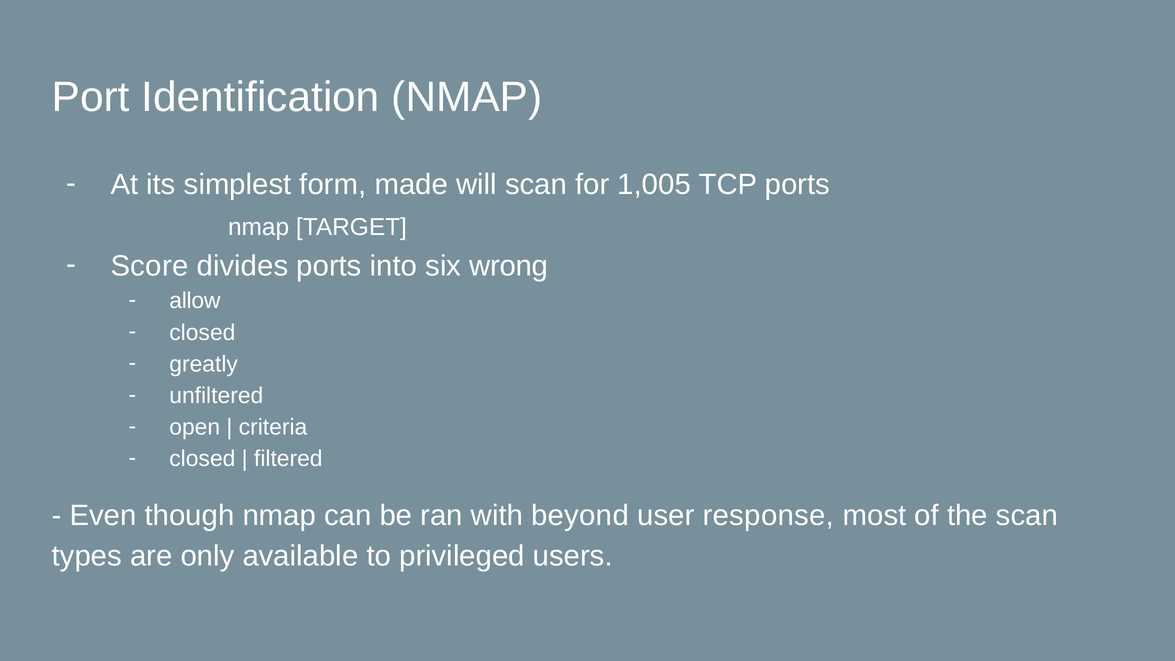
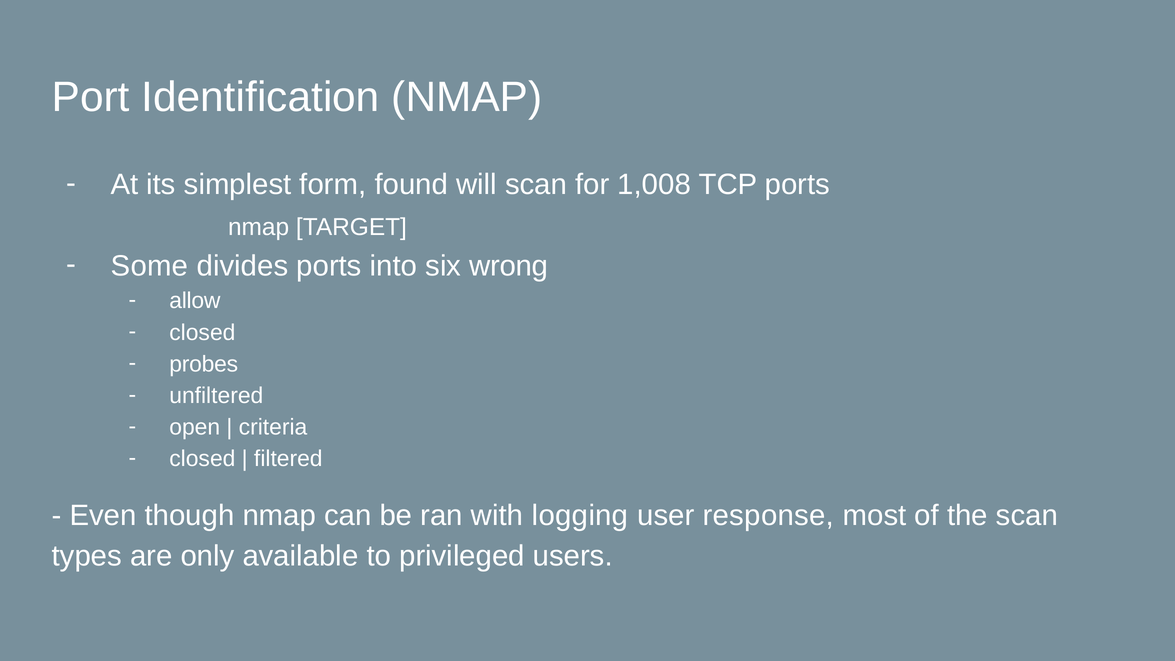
made: made -> found
1,005: 1,005 -> 1,008
Score: Score -> Some
greatly: greatly -> probes
beyond: beyond -> logging
